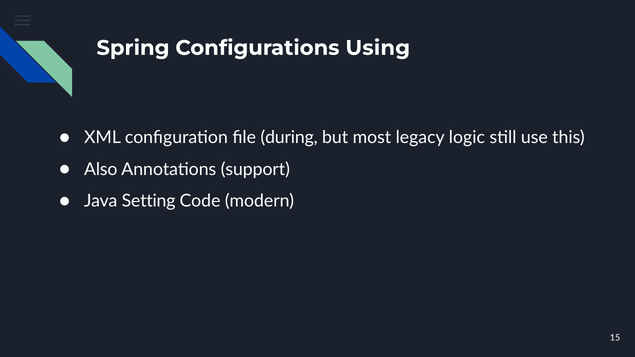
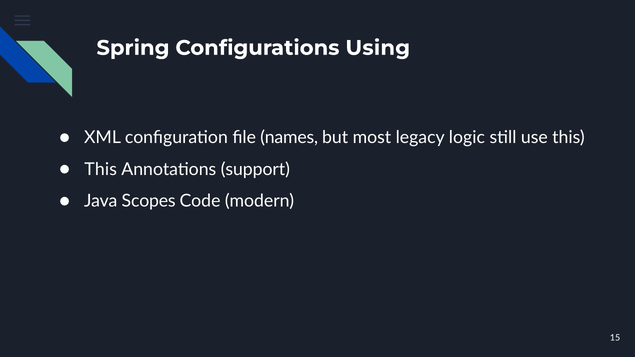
during: during -> names
Also at (101, 169): Also -> This
Setting: Setting -> Scopes
